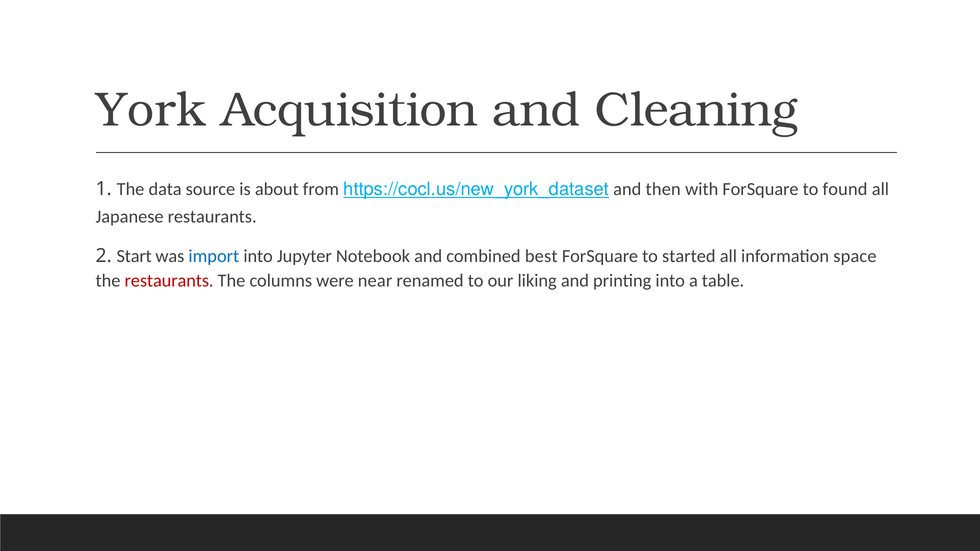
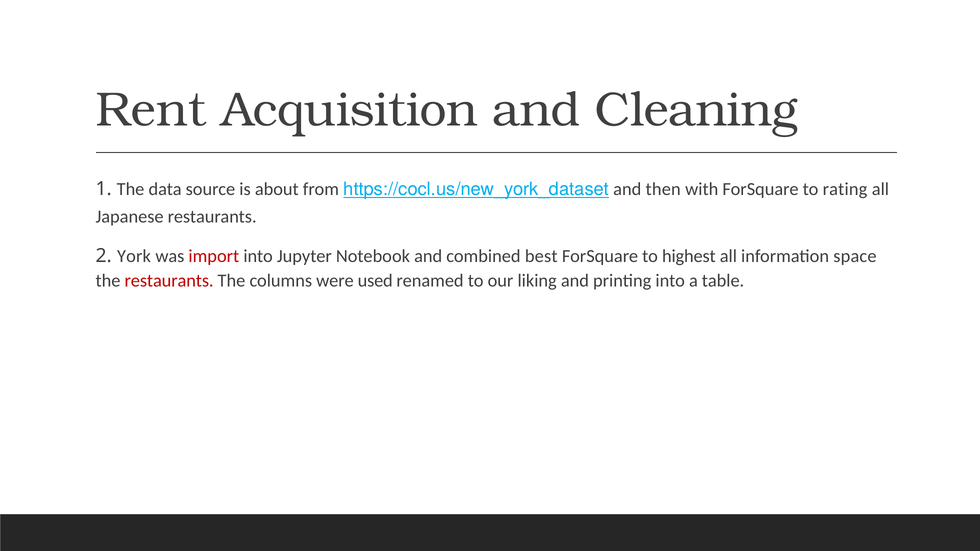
York: York -> Rent
found: found -> rating
Start: Start -> York
import colour: blue -> red
started: started -> highest
near: near -> used
